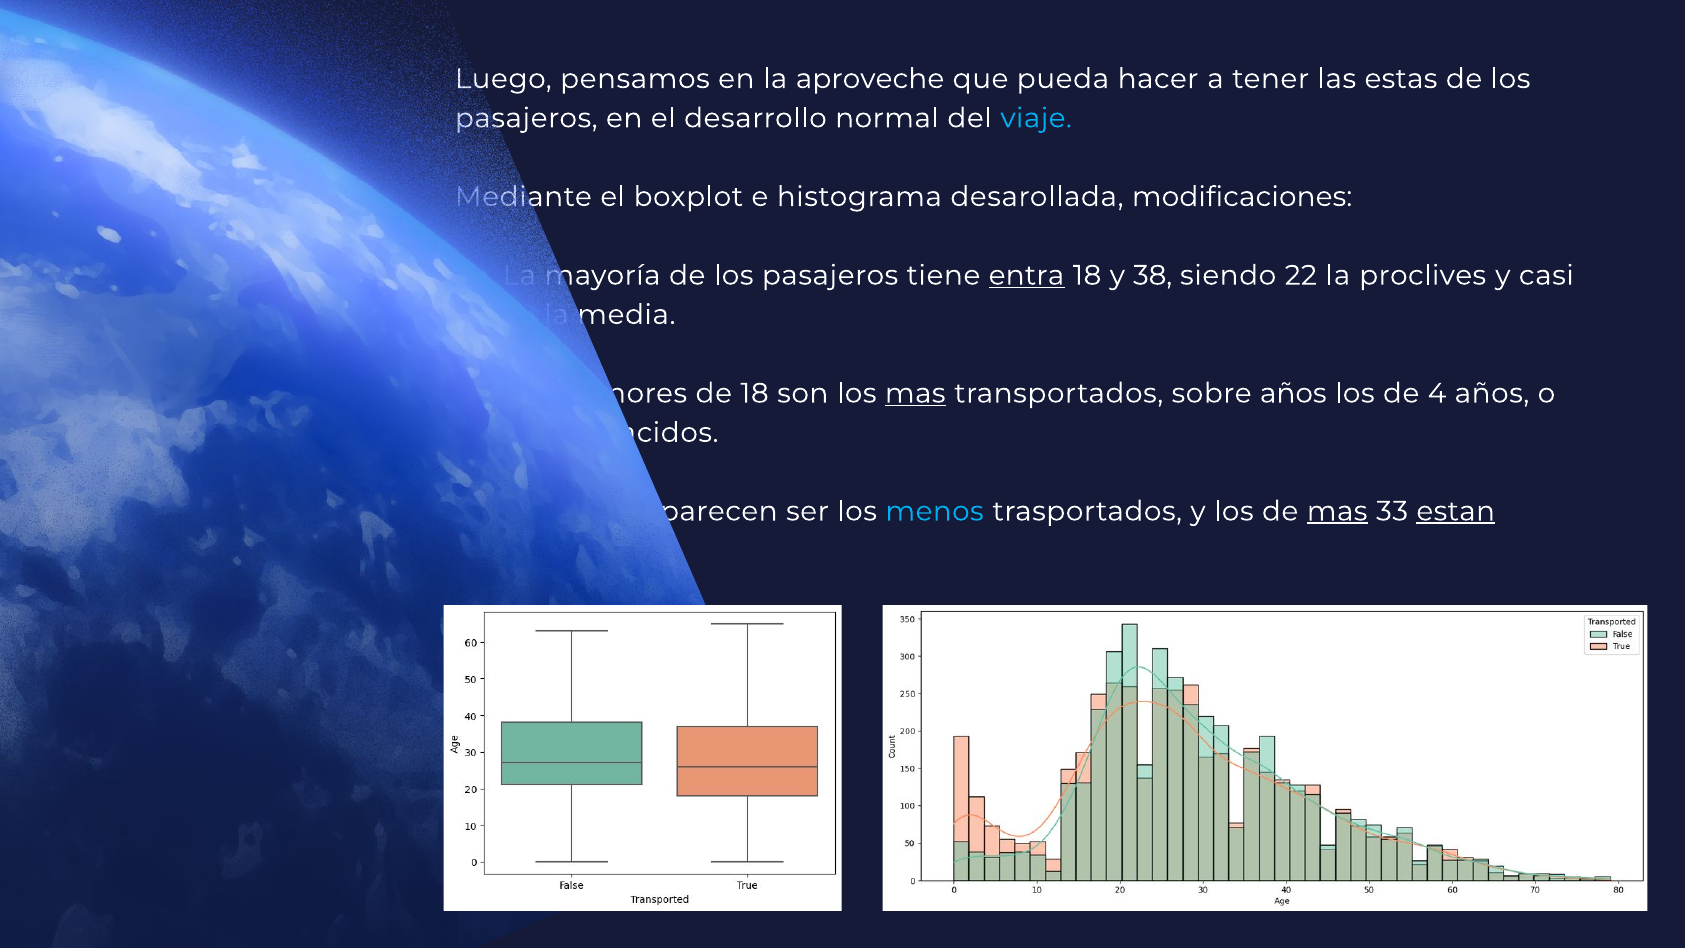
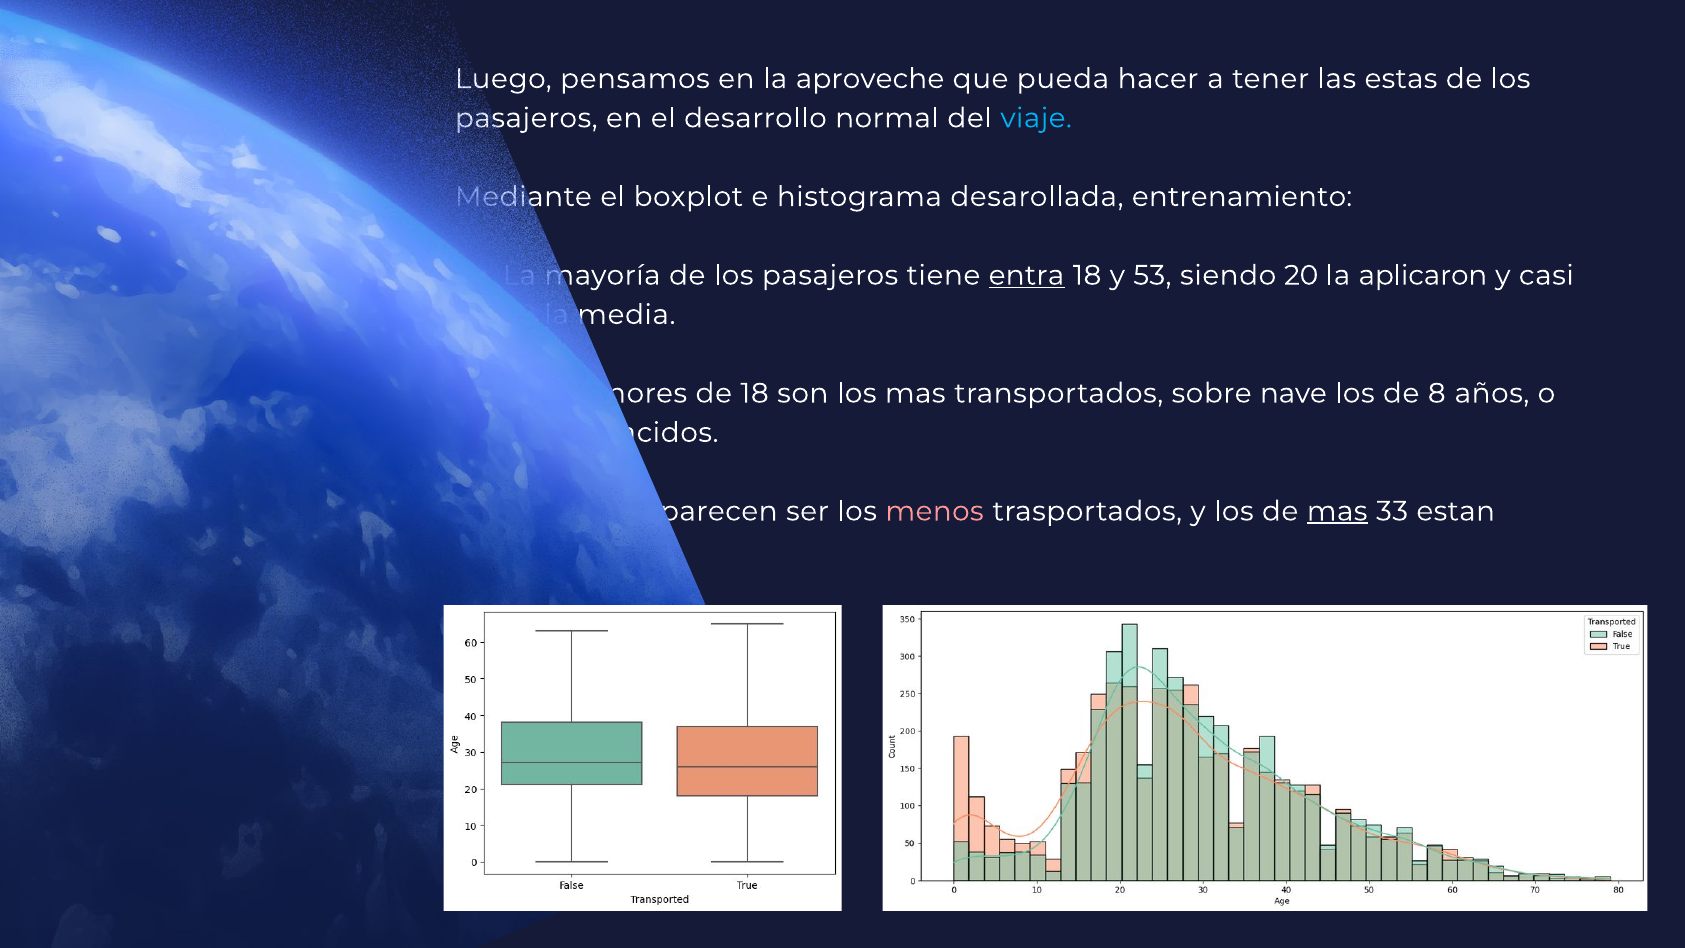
modificaciones: modificaciones -> entrenamiento
38: 38 -> 53
22: 22 -> 20
proclives: proclives -> aplicaron
mas at (915, 393) underline: present -> none
sobre años: años -> nave
de 4: 4 -> 8
menos colour: light blue -> pink
estan underline: present -> none
